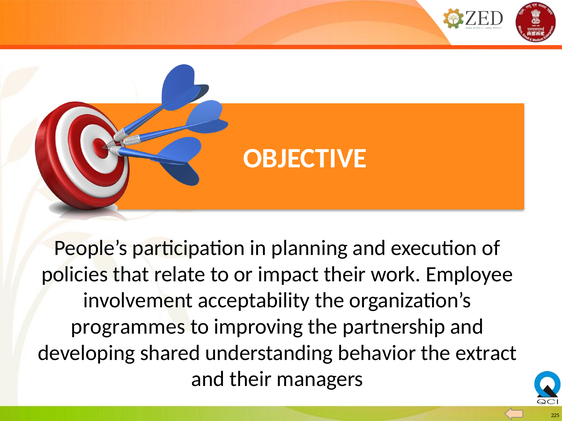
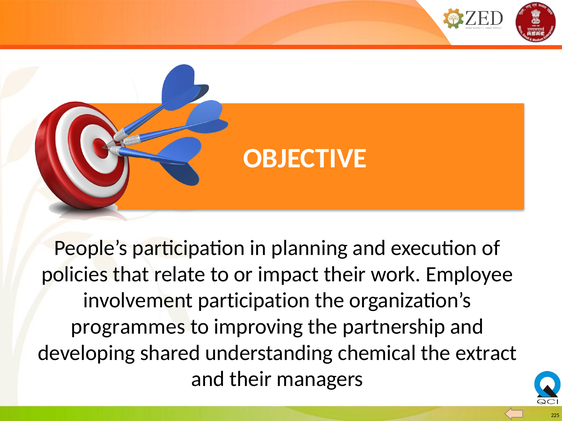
involvement acceptability: acceptability -> participation
behavior: behavior -> chemical
